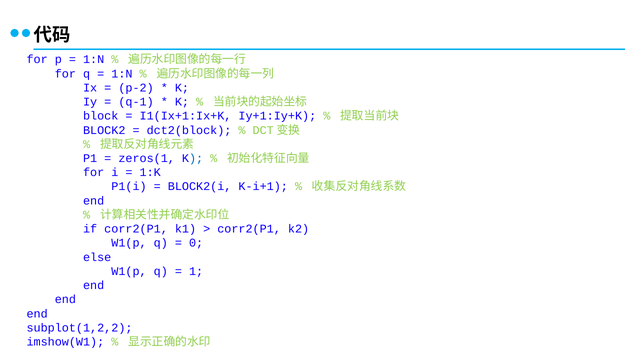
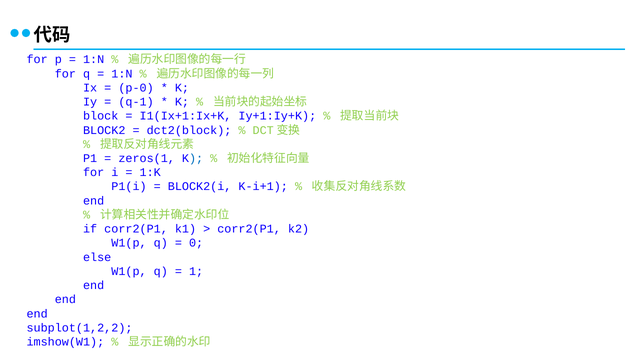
p-2: p-2 -> p-0
